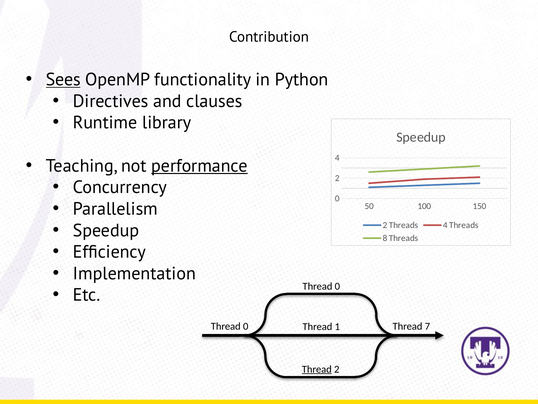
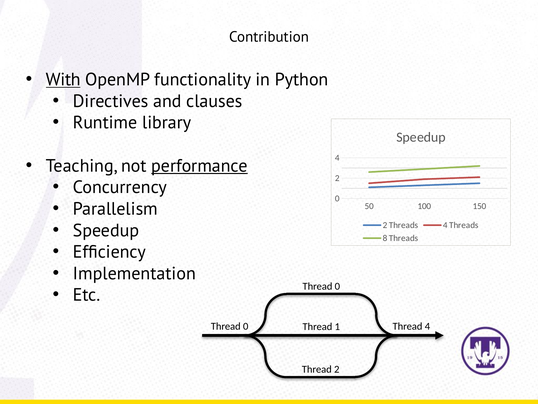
Sees: Sees -> With
Thread 7: 7 -> 4
Thread at (317, 369) underline: present -> none
